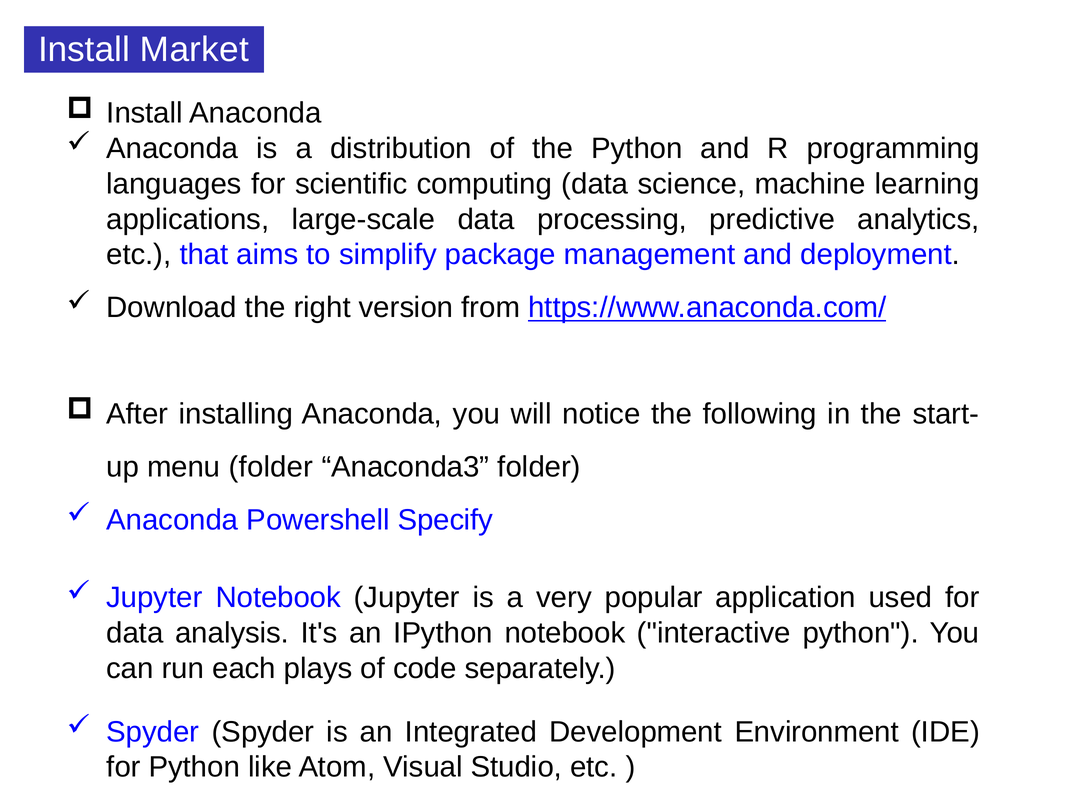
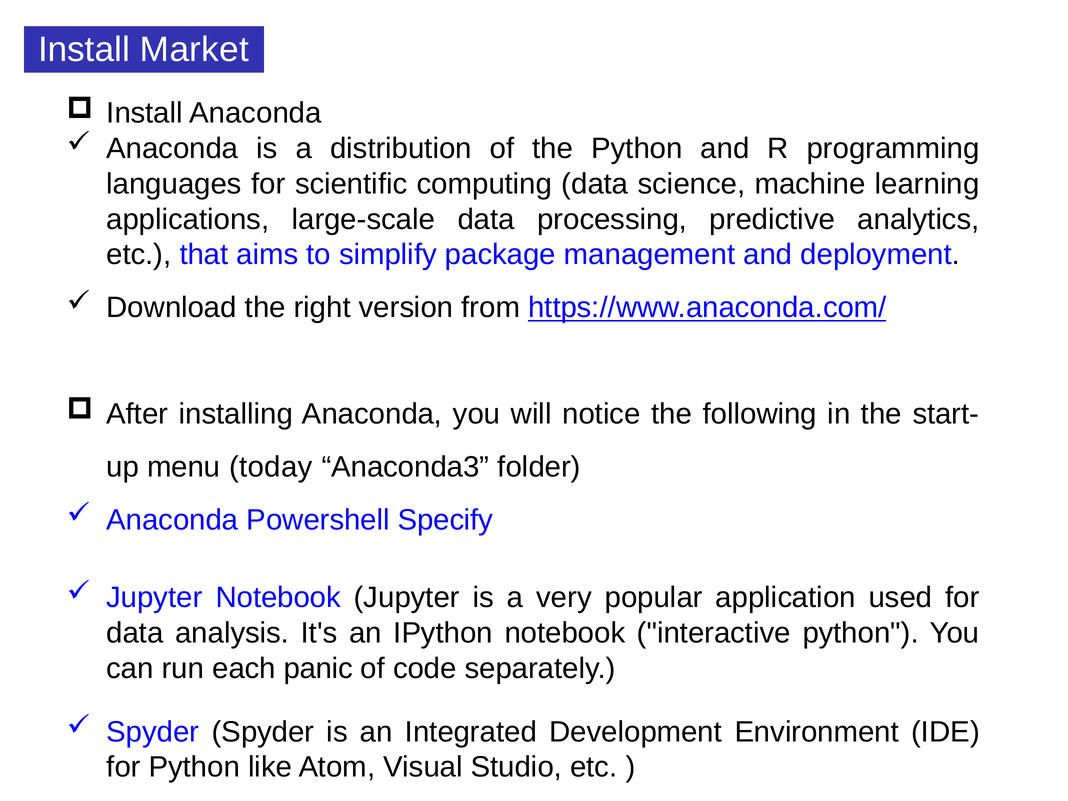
menu folder: folder -> today
plays: plays -> panic
